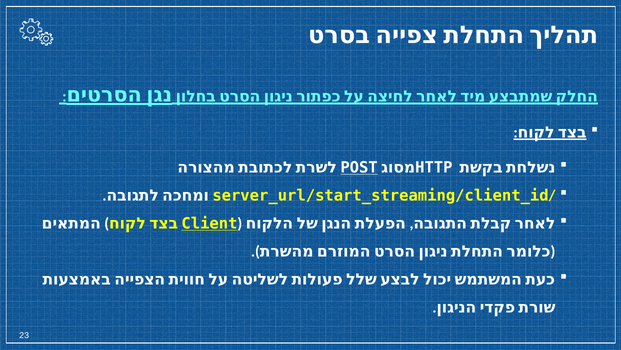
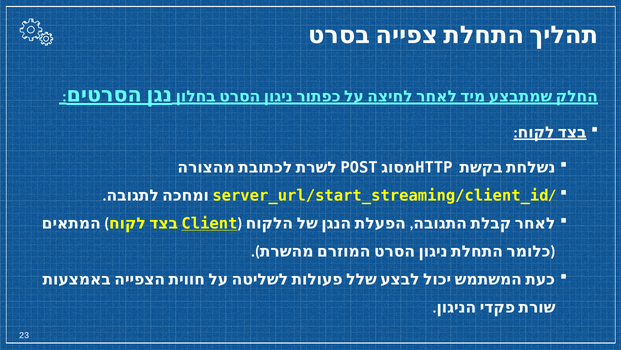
POST underline: present -> none
